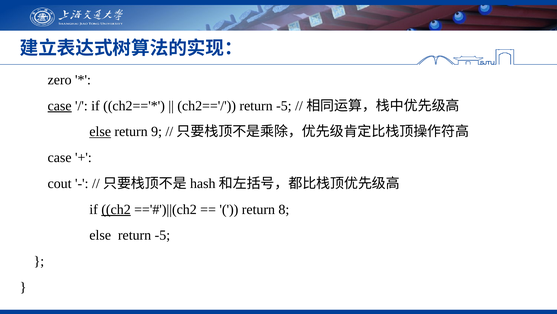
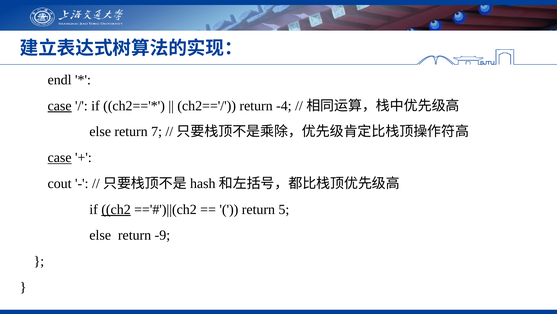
zero: zero -> endl
ch2=='/ return -5: -5 -> -4
else at (100, 131) underline: present -> none
9: 9 -> 7
case at (60, 157) underline: none -> present
8: 8 -> 5
else return -5: -5 -> -9
